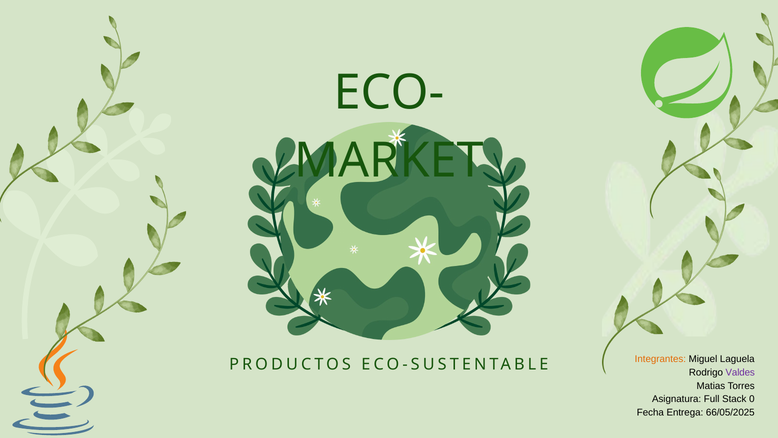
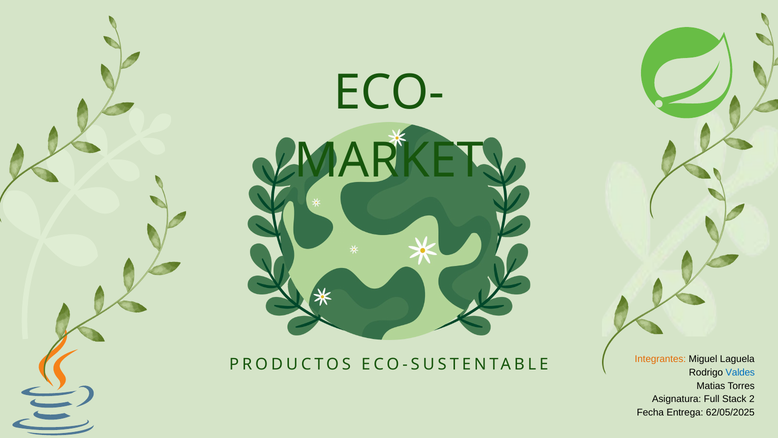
Valdes colour: purple -> blue
0: 0 -> 2
66/05/2025: 66/05/2025 -> 62/05/2025
